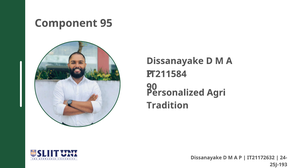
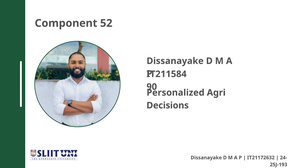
95: 95 -> 52
Tradition: Tradition -> Decisions
